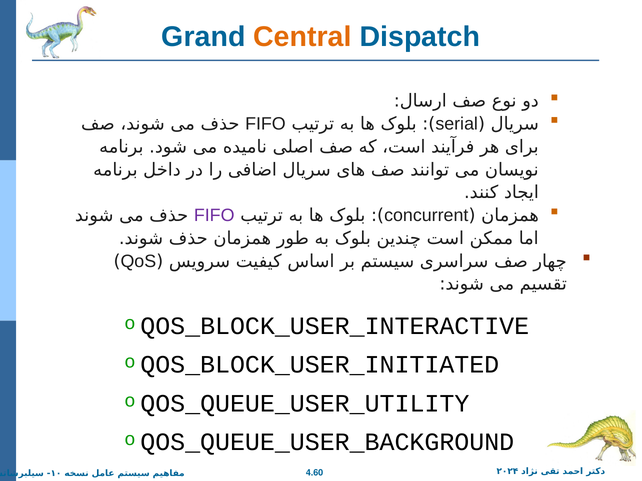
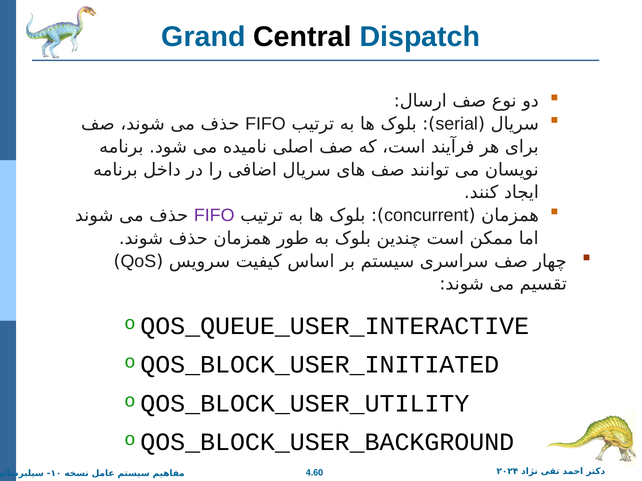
Central colour: orange -> black
QOS_BLOCK_USER_INTERACTIVE: QOS_BLOCK_USER_INTERACTIVE -> QOS_QUEUE_USER_INTERACTIVE
QOS_QUEUE_USER_UTILITY: QOS_QUEUE_USER_UTILITY -> QOS_BLOCK_USER_UTILITY
QOS_QUEUE_USER_BACKGROUND: QOS_QUEUE_USER_BACKGROUND -> QOS_BLOCK_USER_BACKGROUND
